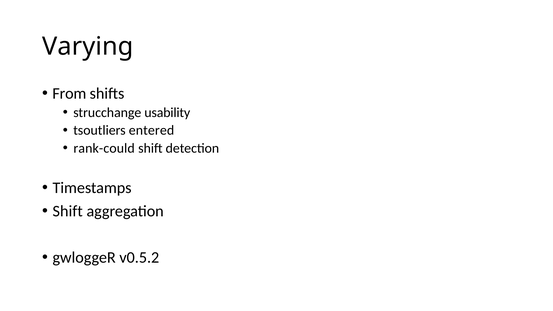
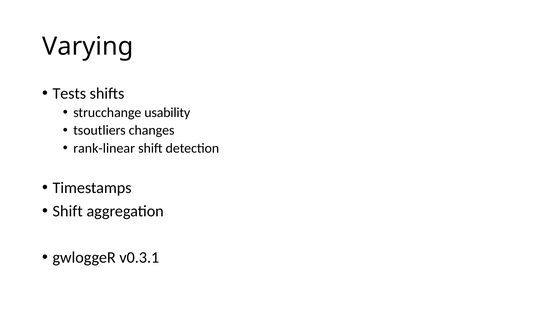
From: From -> Tests
entered: entered -> changes
rank-could: rank-could -> rank-linear
v0.5.2: v0.5.2 -> v0.3.1
